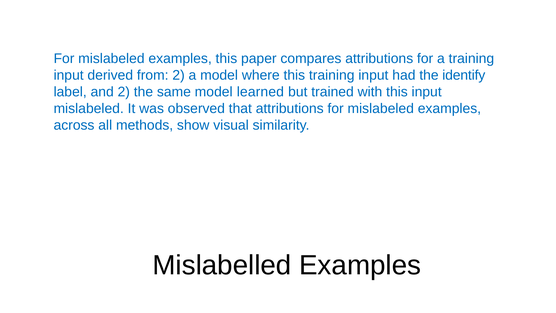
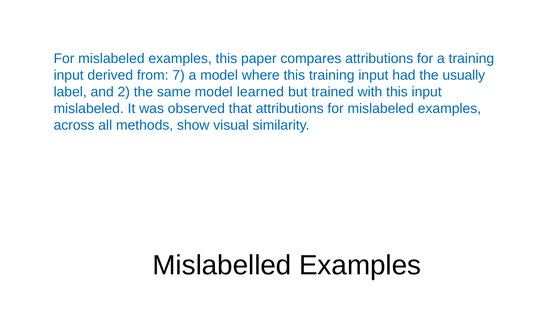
from 2: 2 -> 7
identify: identify -> usually
